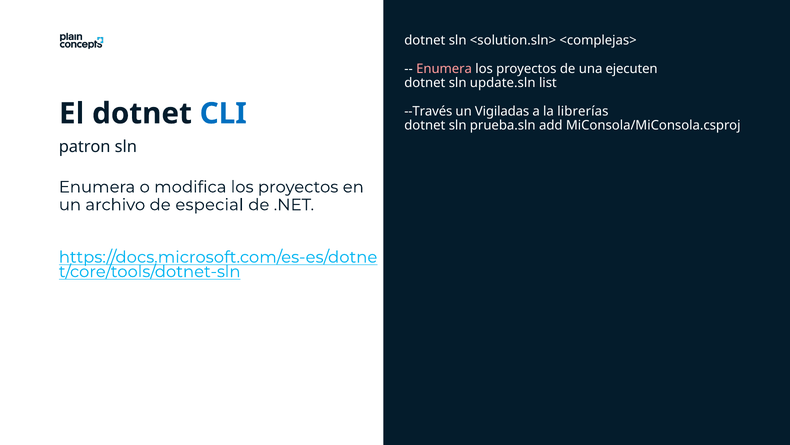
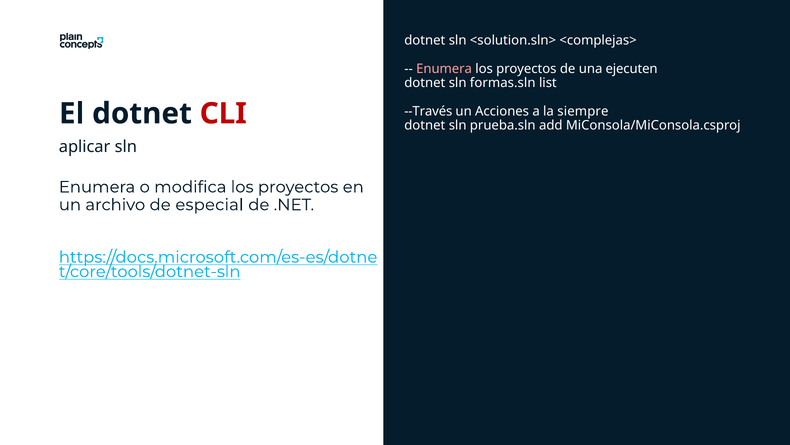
update.sln: update.sln -> formas.sln
Vigiladas: Vigiladas -> Acciones
librerías: librerías -> siempre
CLI colour: blue -> red
patron: patron -> aplicar
